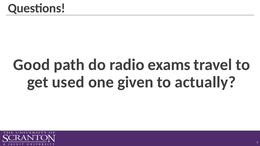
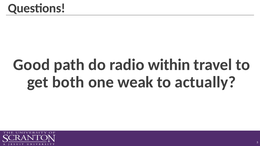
exams: exams -> within
used: used -> both
given: given -> weak
